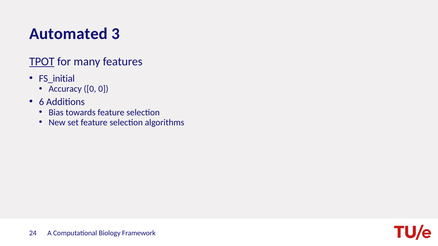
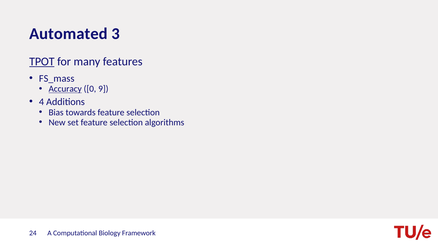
FS_initial: FS_initial -> FS_mass
Accuracy underline: none -> present
0 0: 0 -> 9
6: 6 -> 4
